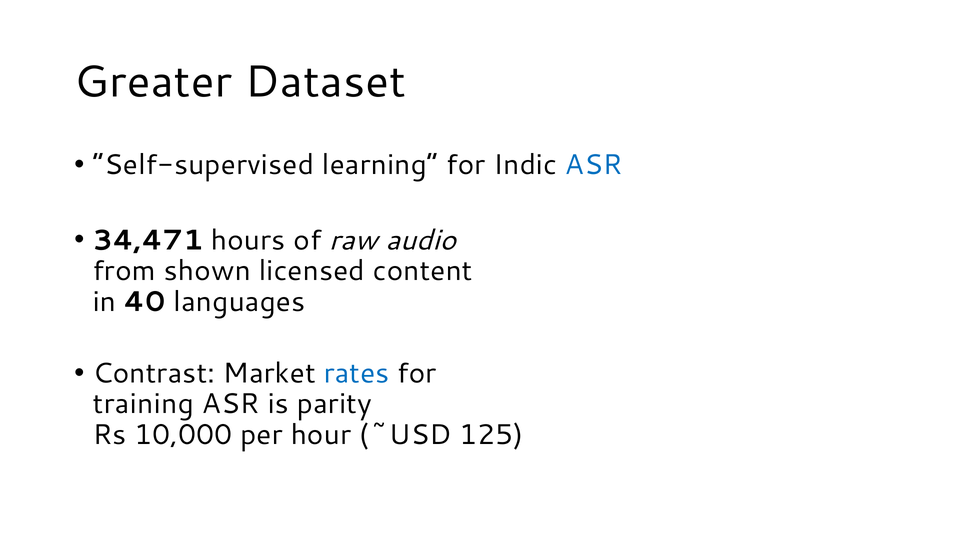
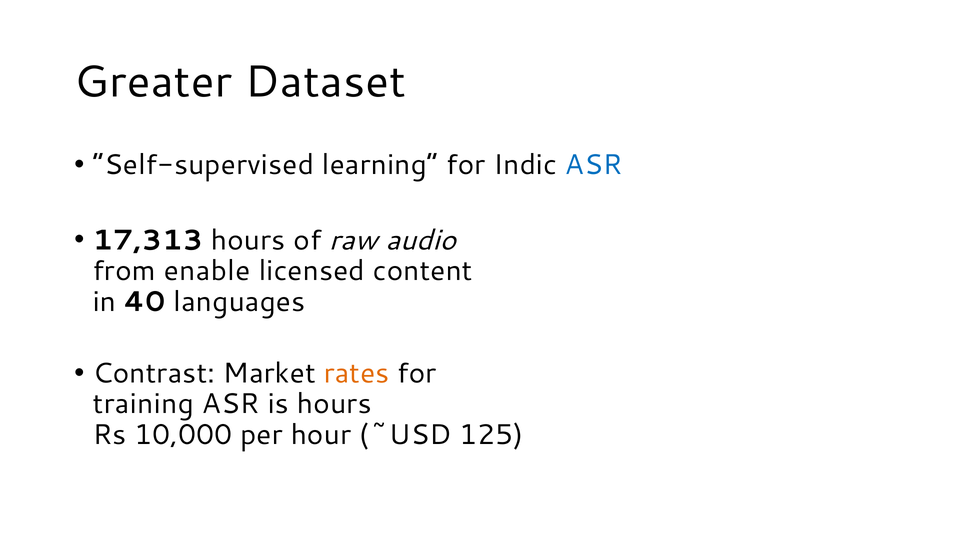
34,471: 34,471 -> 17,313
shown: shown -> enable
rates colour: blue -> orange
is parity: parity -> hours
